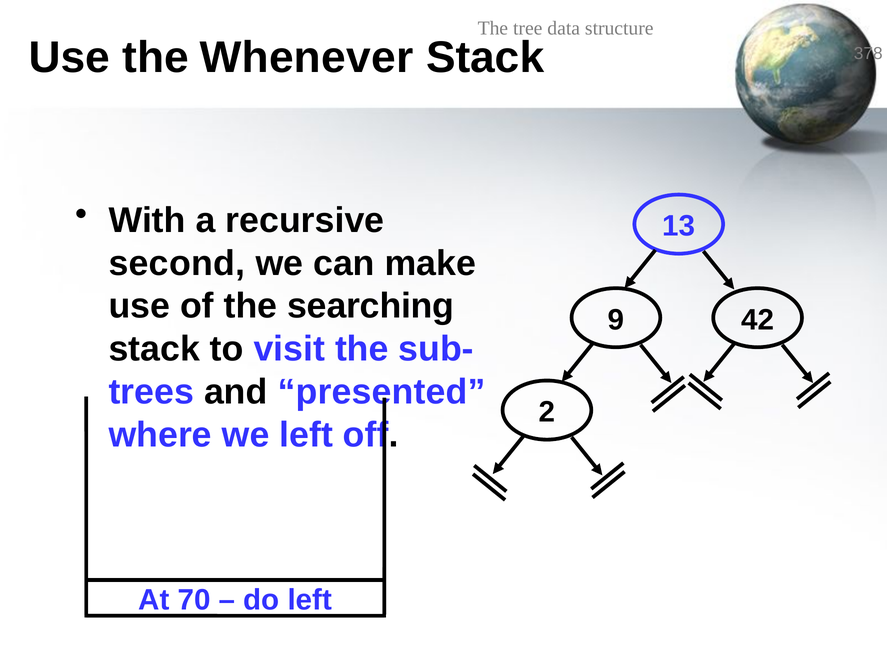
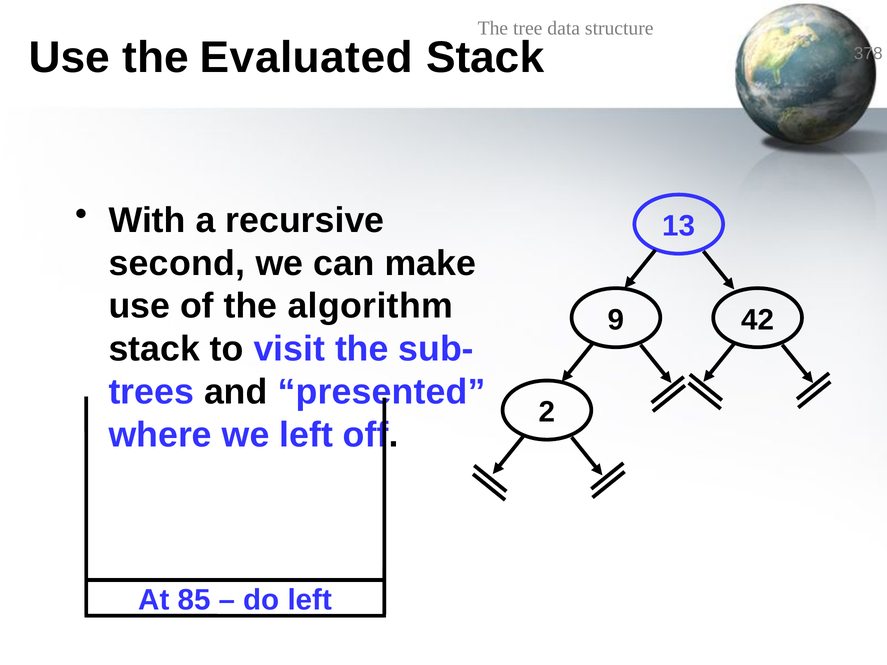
Whenever: Whenever -> Evaluated
searching: searching -> algorithm
70: 70 -> 85
